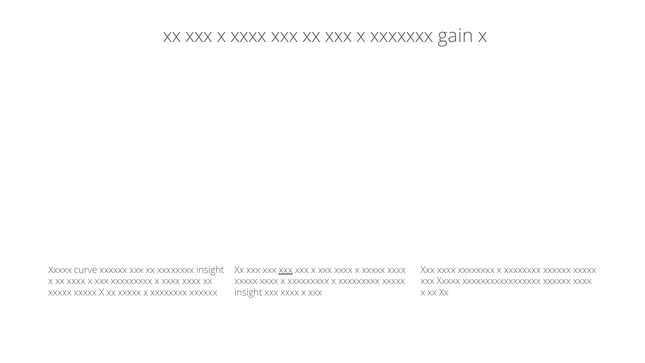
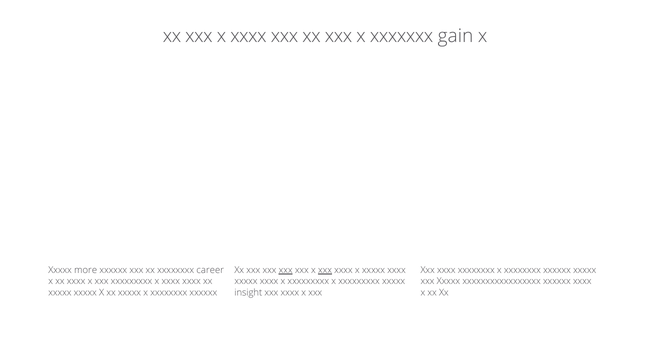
curve: curve -> more
xxxxxxxx insight: insight -> career
xxx at (325, 270) underline: none -> present
